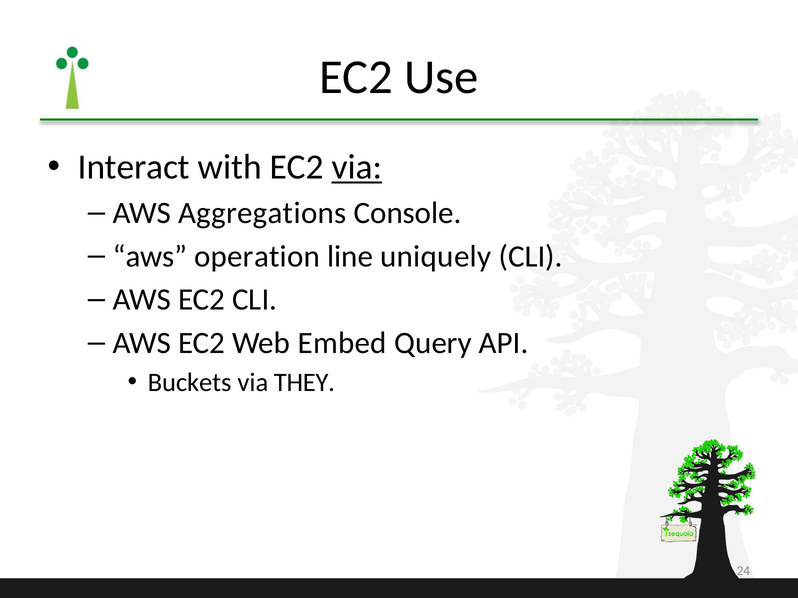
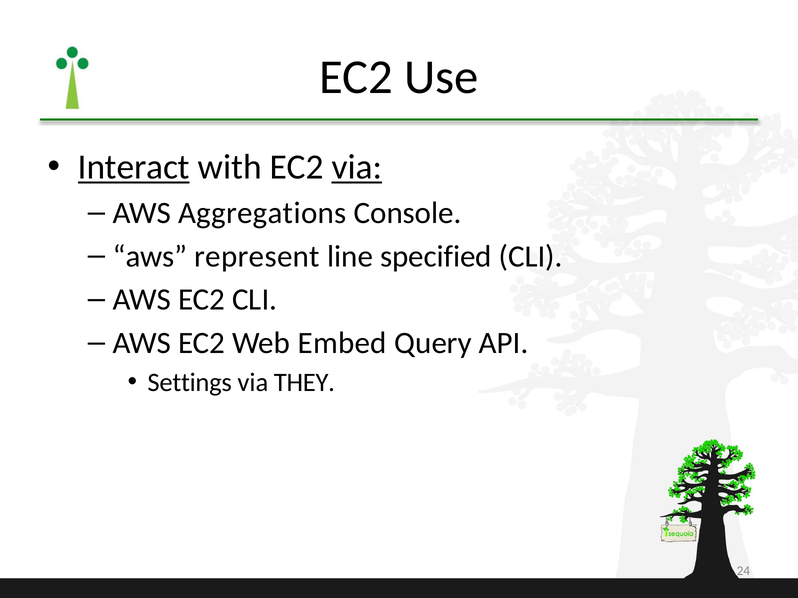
Interact underline: none -> present
operation: operation -> represent
uniquely: uniquely -> specified
Buckets: Buckets -> Settings
